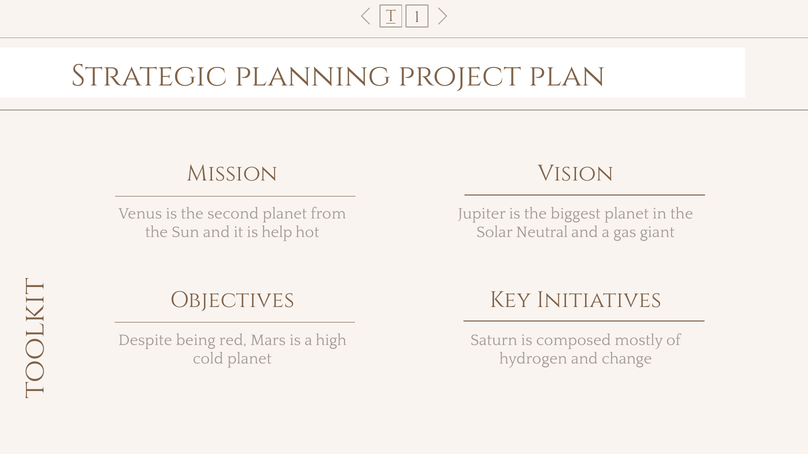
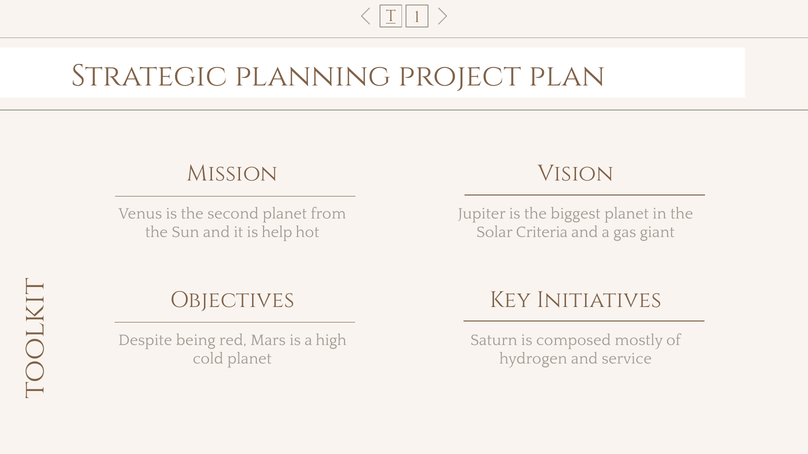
Neutral: Neutral -> Criteria
change: change -> service
